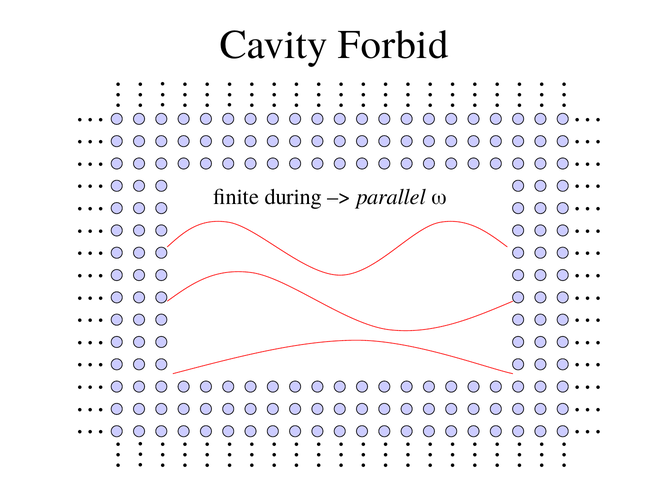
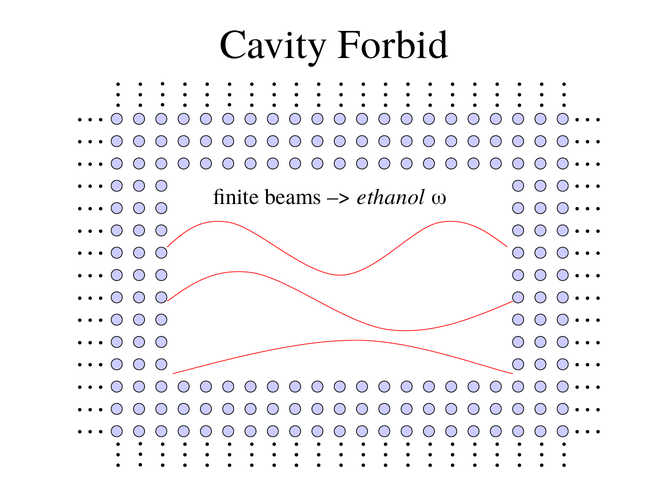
during: during -> beams
parallel: parallel -> ethanol
